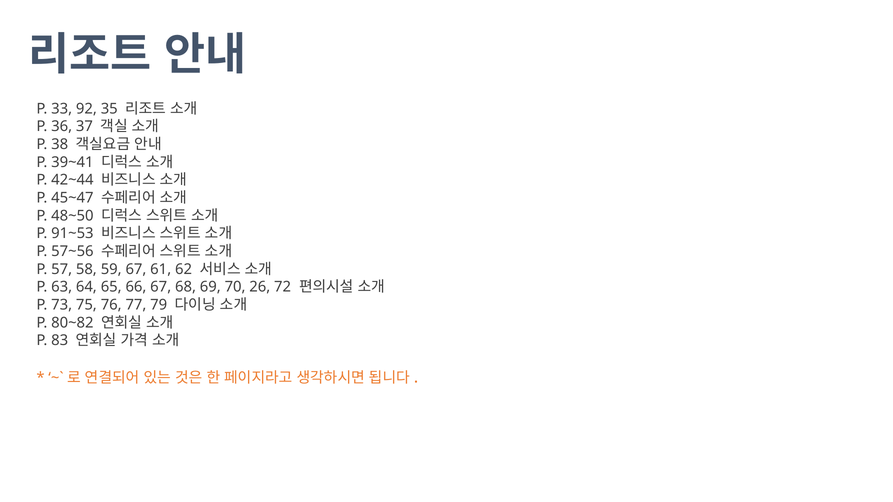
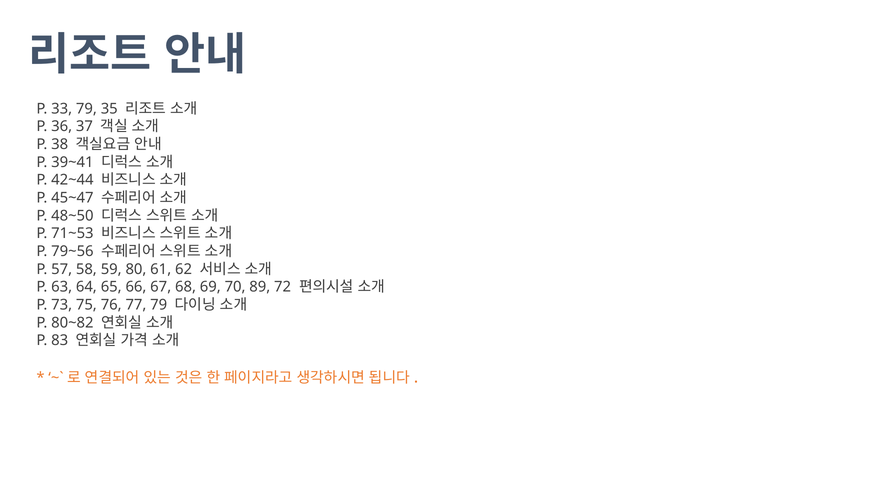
33 92: 92 -> 79
91~53: 91~53 -> 71~53
57~56: 57~56 -> 79~56
59 67: 67 -> 80
26: 26 -> 89
